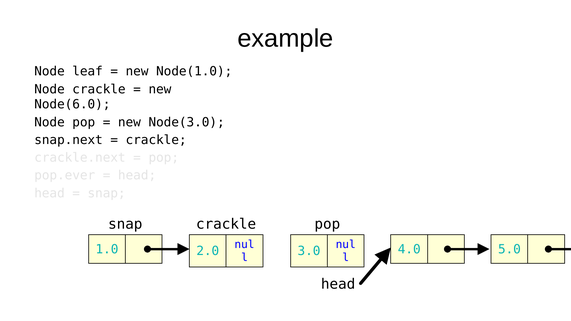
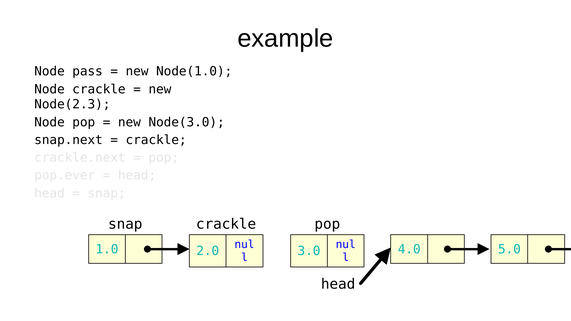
leaf: leaf -> pass
Node(6.0: Node(6.0 -> Node(2.3
